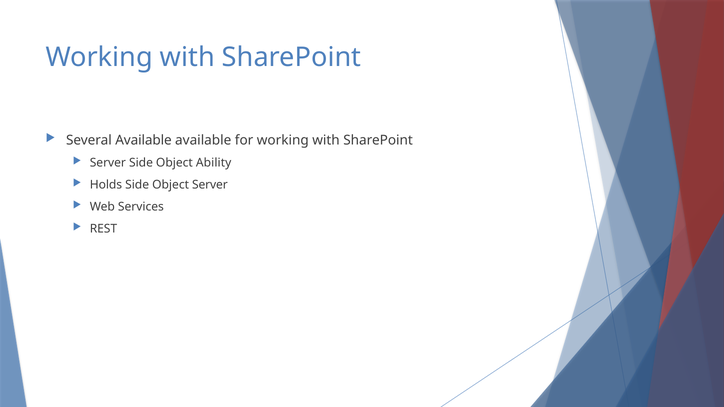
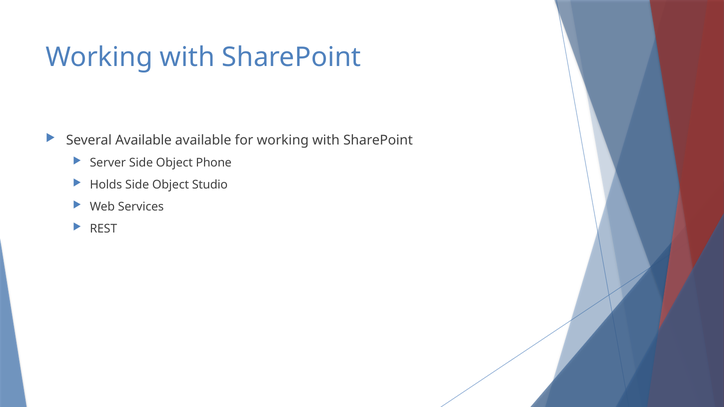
Ability: Ability -> Phone
Object Server: Server -> Studio
